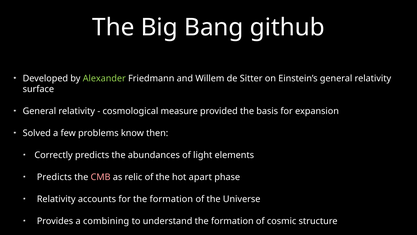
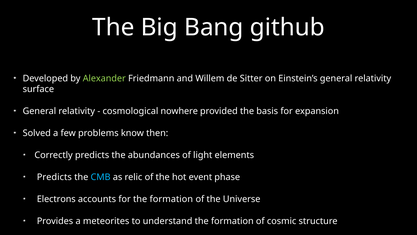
measure: measure -> nowhere
CMB colour: pink -> light blue
apart: apart -> event
Relativity at (56, 199): Relativity -> Electrons
combining: combining -> meteorites
